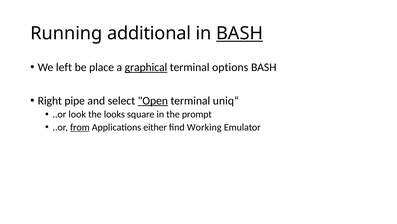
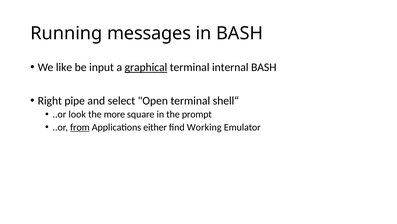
additional: additional -> messages
BASH at (240, 33) underline: present -> none
left: left -> like
place: place -> input
options: options -> internal
Open underline: present -> none
uniq“: uniq“ -> shell“
looks: looks -> more
